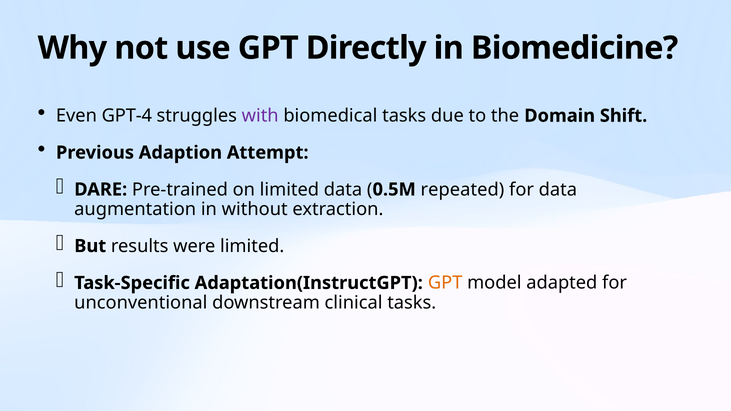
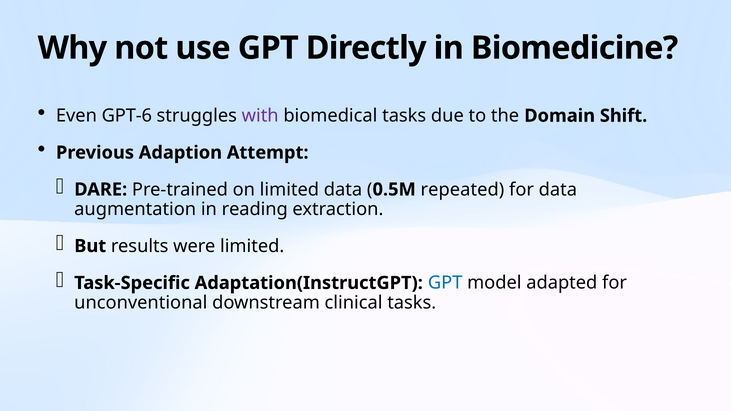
GPT-4: GPT-4 -> GPT-6
without: without -> reading
GPT at (445, 283) colour: orange -> blue
